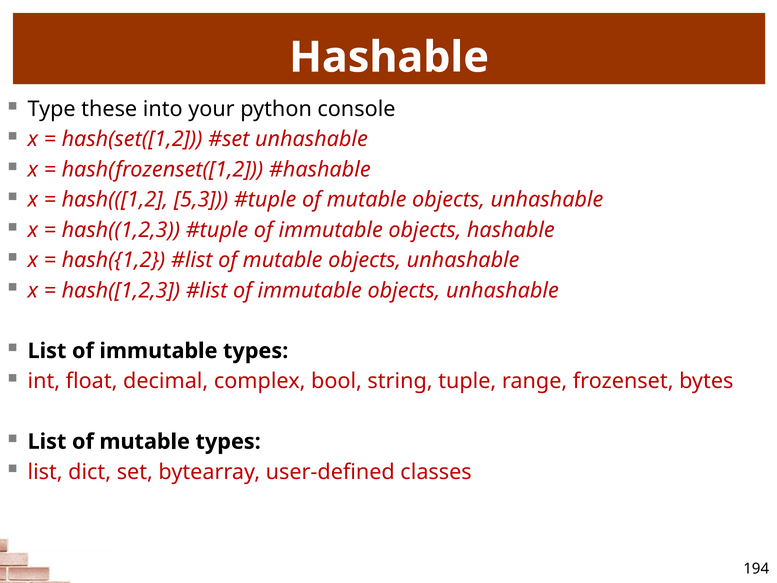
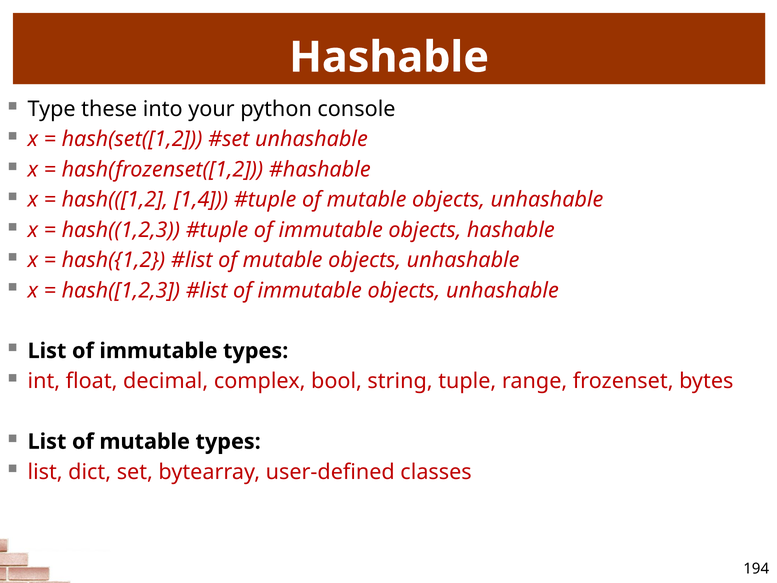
5,3: 5,3 -> 1,4
